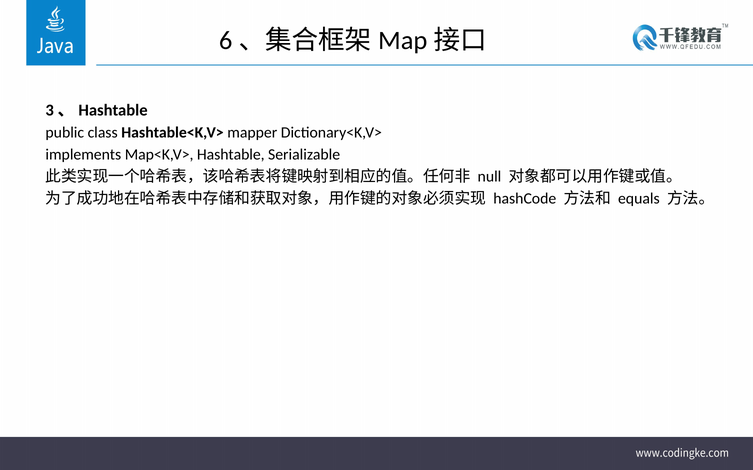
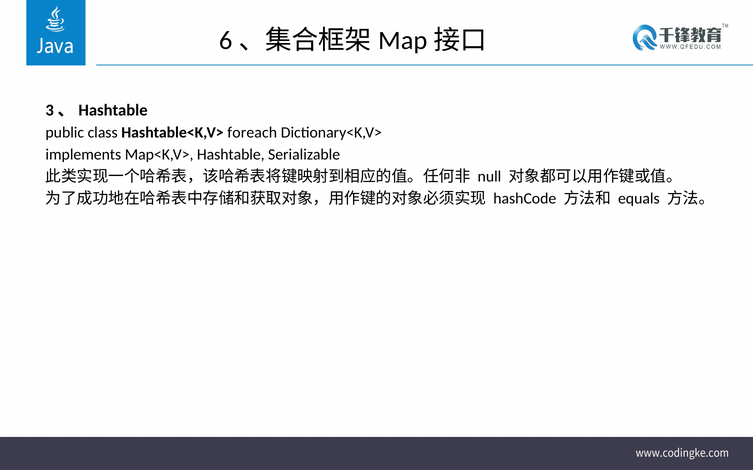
mapper: mapper -> foreach
